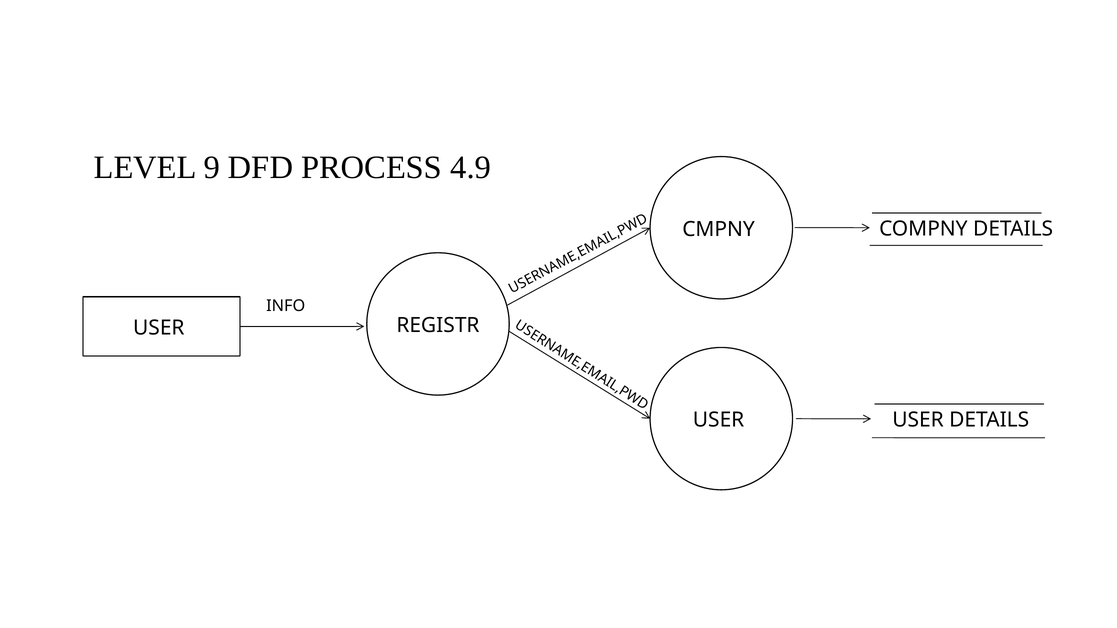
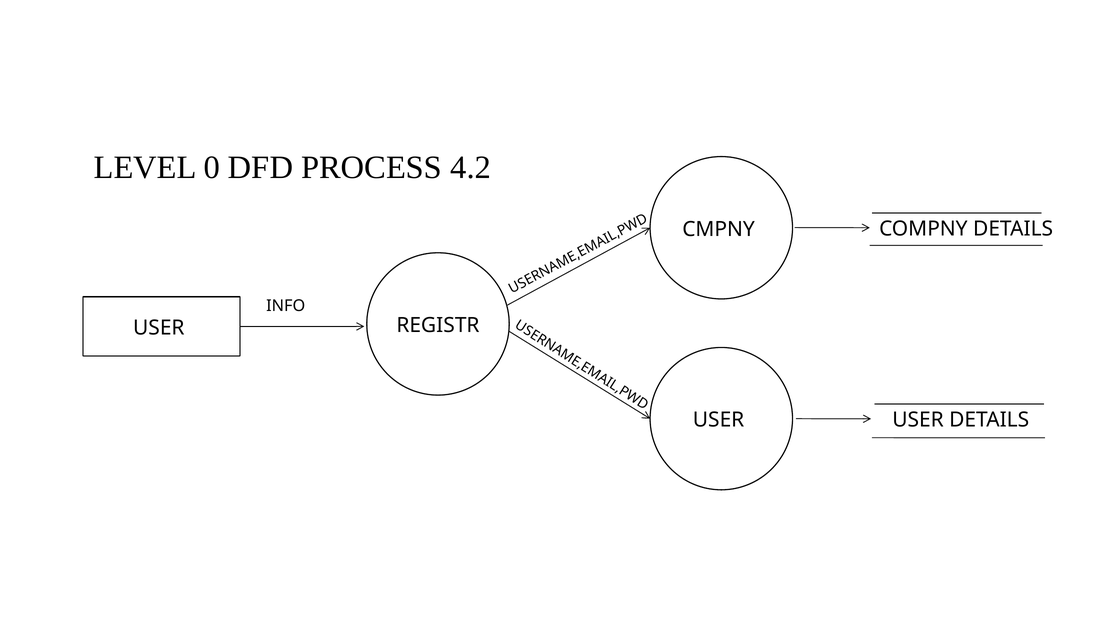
9: 9 -> 0
4.9: 4.9 -> 4.2
